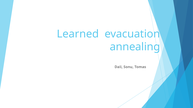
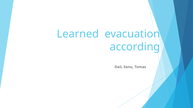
annealing: annealing -> according
